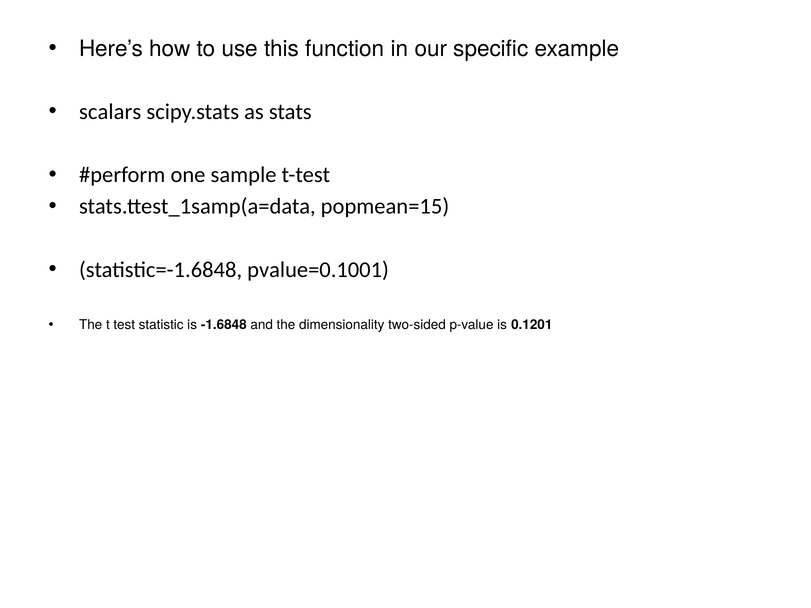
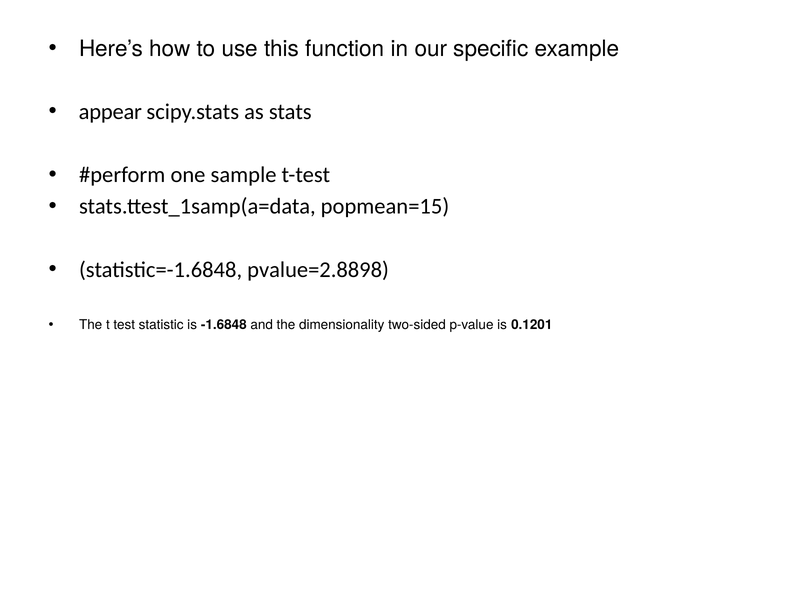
scalars: scalars -> appear
pvalue=0.1001: pvalue=0.1001 -> pvalue=2.8898
